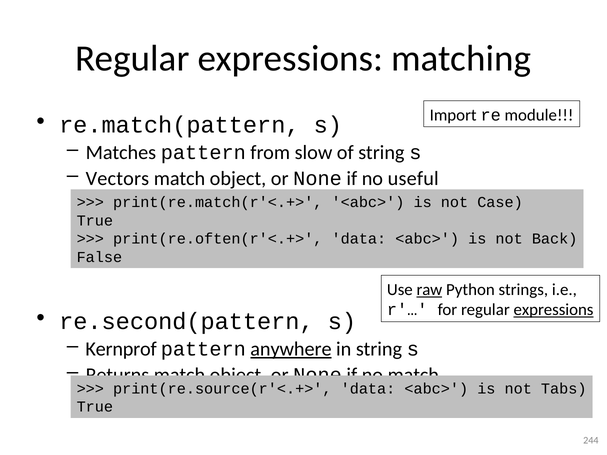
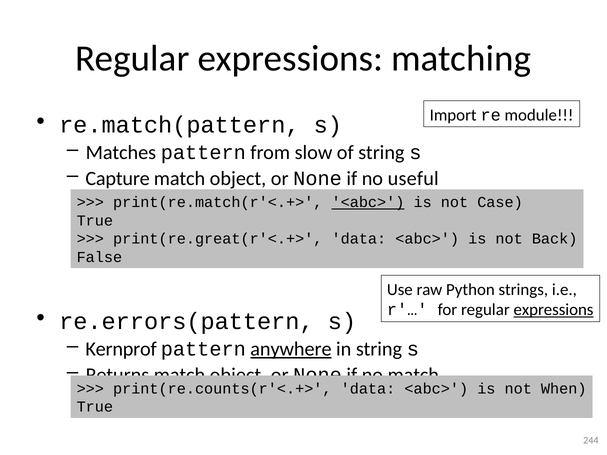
Vectors: Vectors -> Capture
<abc> at (368, 203) underline: none -> present
print(re.often(r'<.+>: print(re.often(r'<.+> -> print(re.great(r'<.+>
raw underline: present -> none
re.second(pattern: re.second(pattern -> re.errors(pattern
print(re.source(r'<.+>: print(re.source(r'<.+> -> print(re.counts(r'<.+>
Tabs: Tabs -> When
